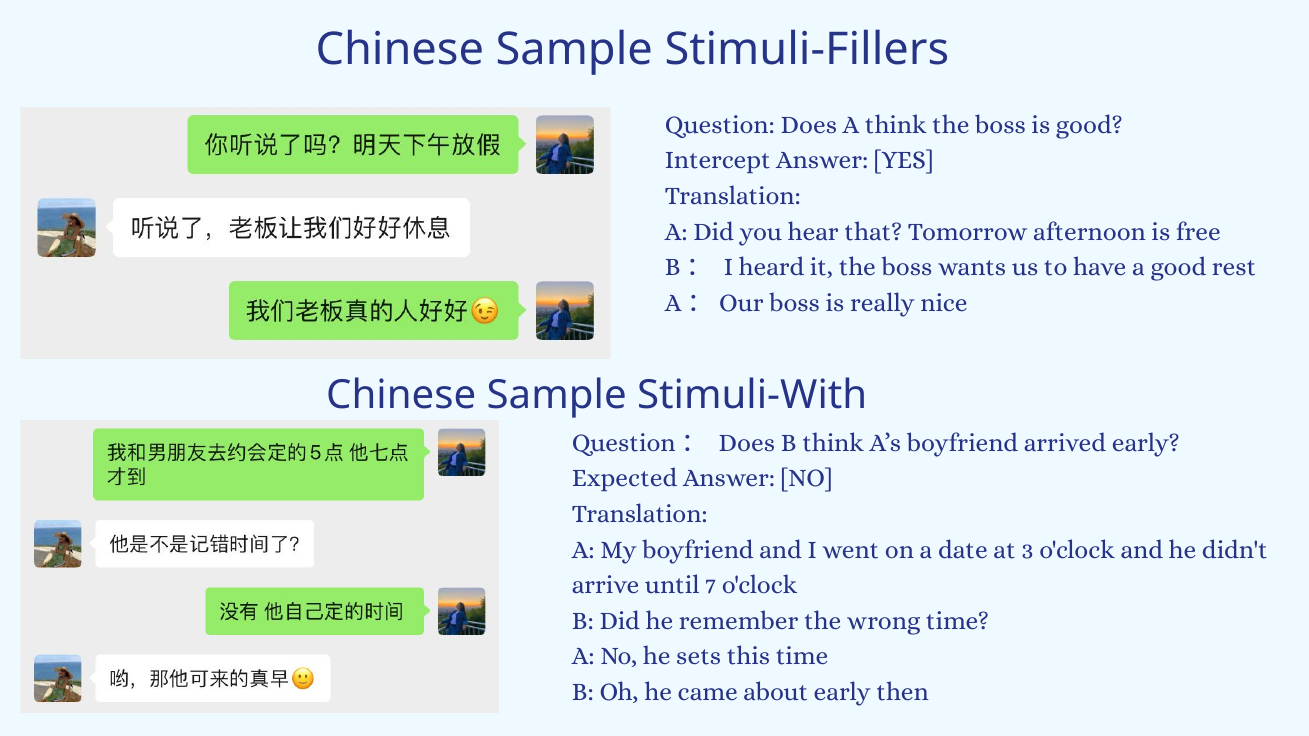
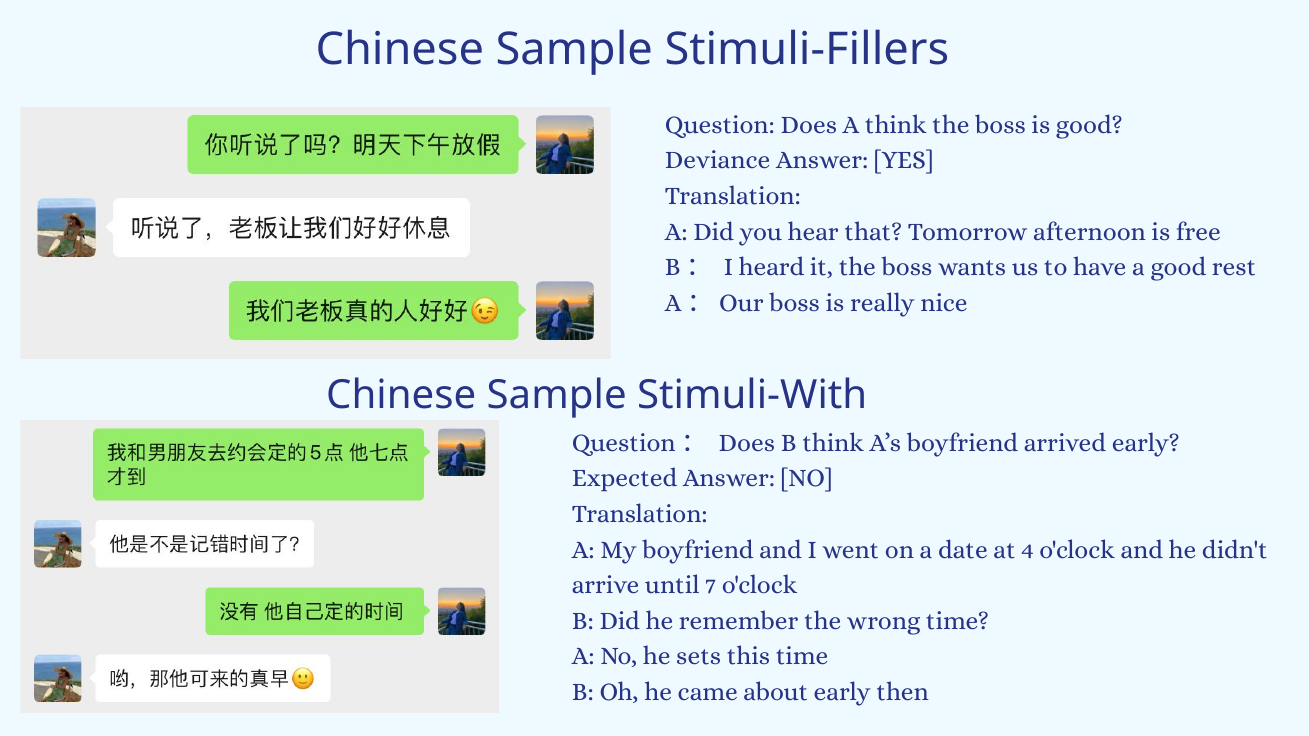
Intercept: Intercept -> Deviance
3: 3 -> 4
